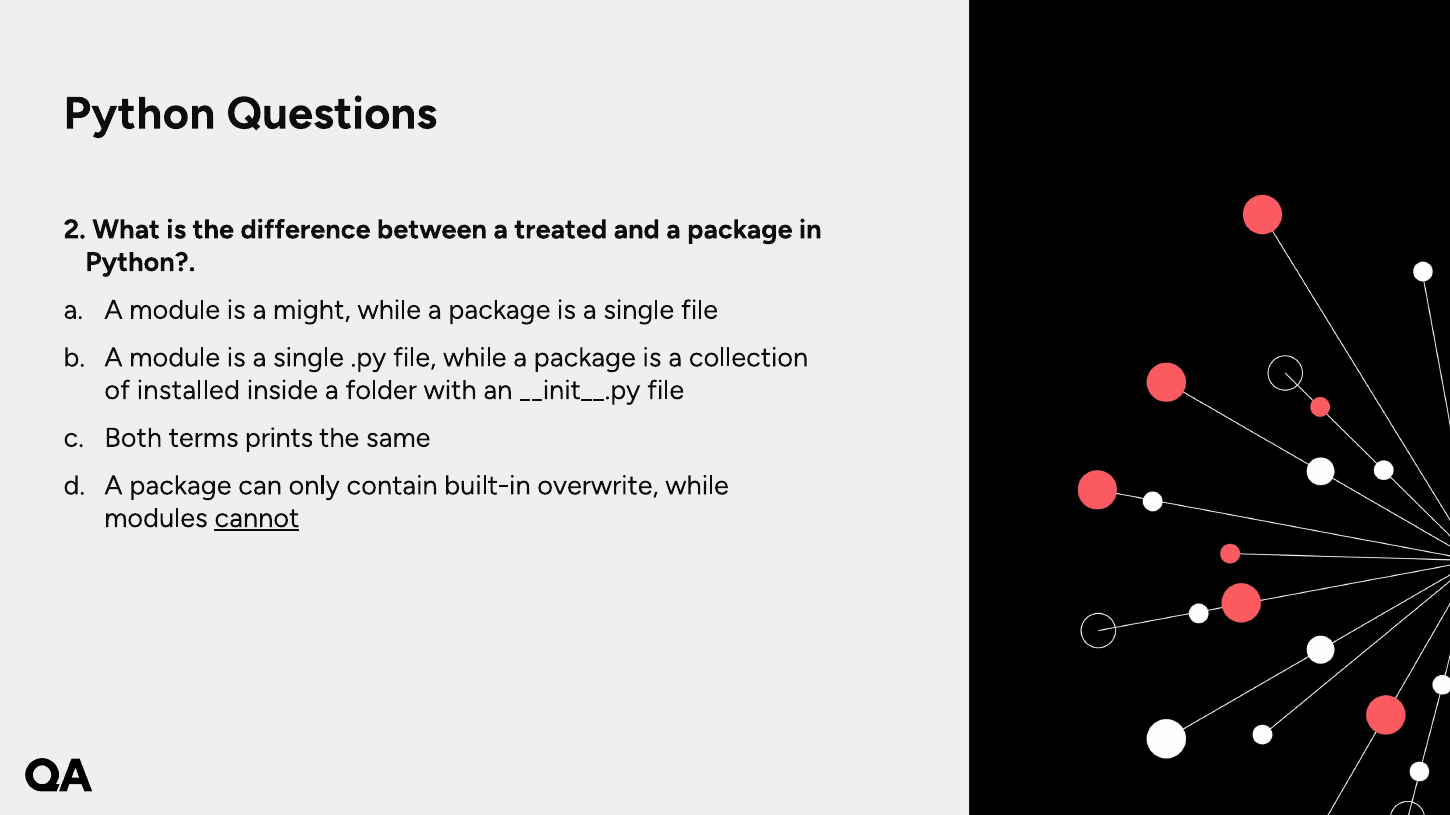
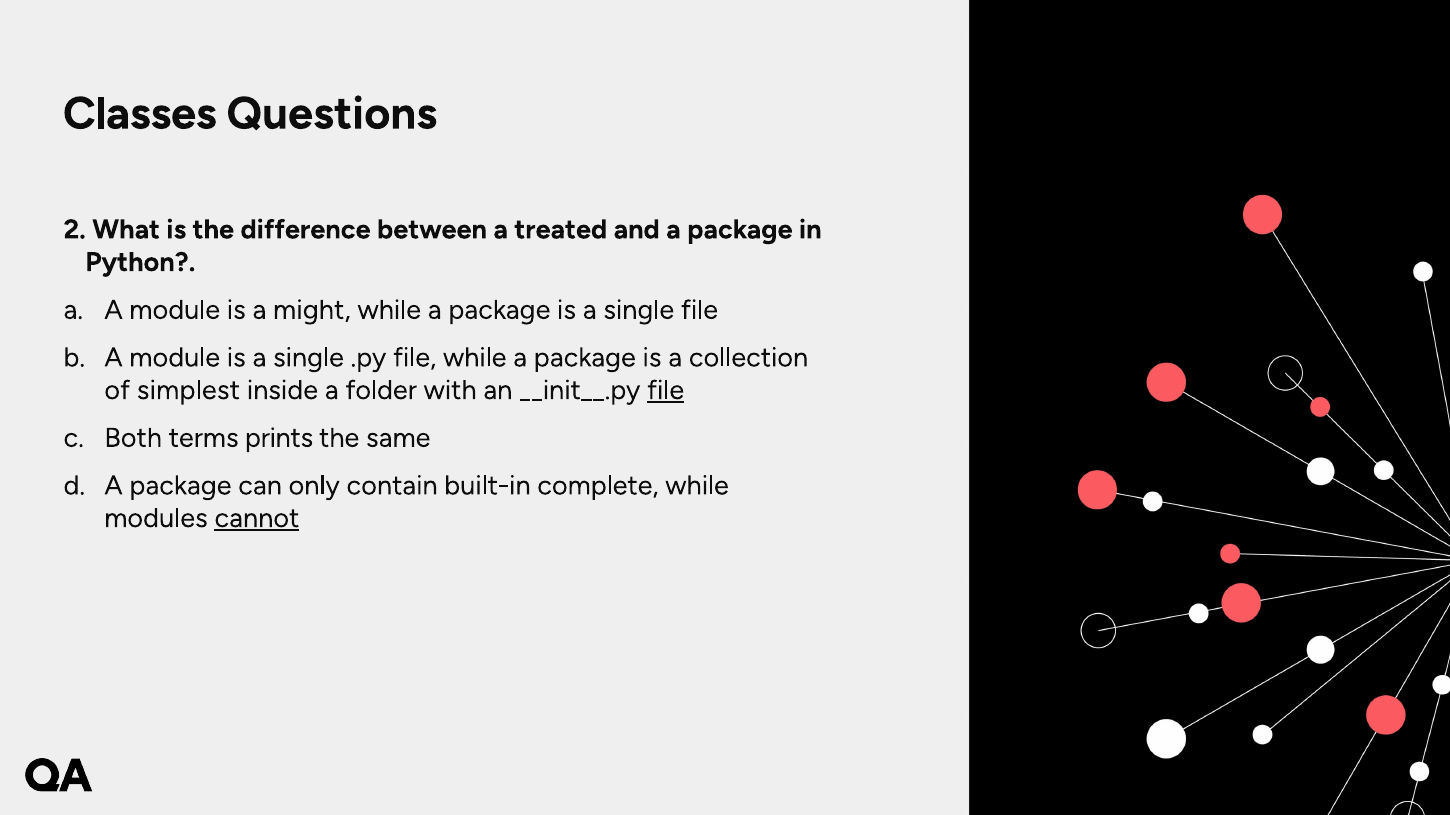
Python at (139, 114): Python -> Classes
installed: installed -> simplest
file at (666, 390) underline: none -> present
overwrite: overwrite -> complete
